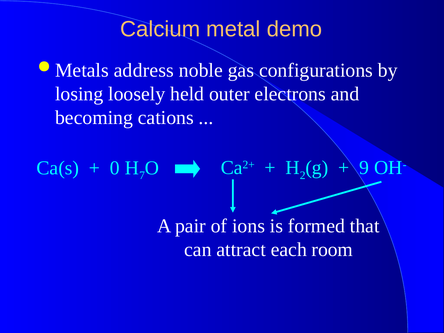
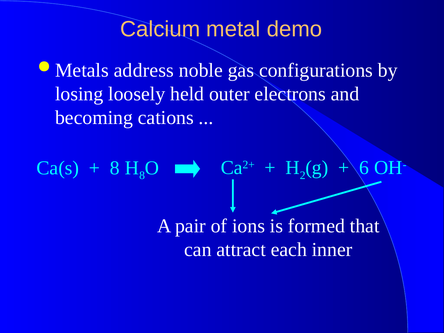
0 at (115, 168): 0 -> 8
7 at (142, 176): 7 -> 8
9: 9 -> 6
room: room -> inner
